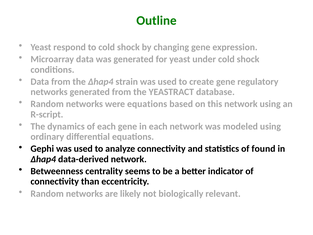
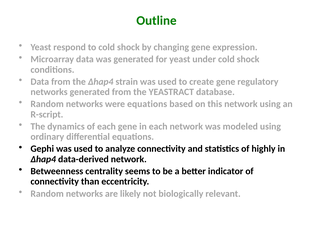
found: found -> highly
